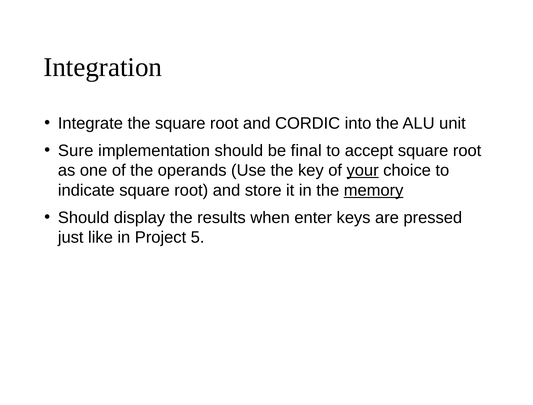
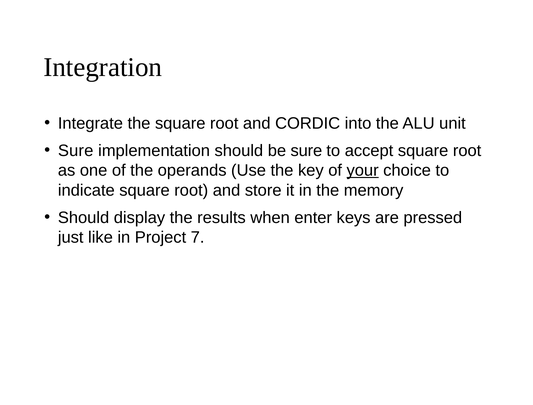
be final: final -> sure
memory underline: present -> none
5: 5 -> 7
